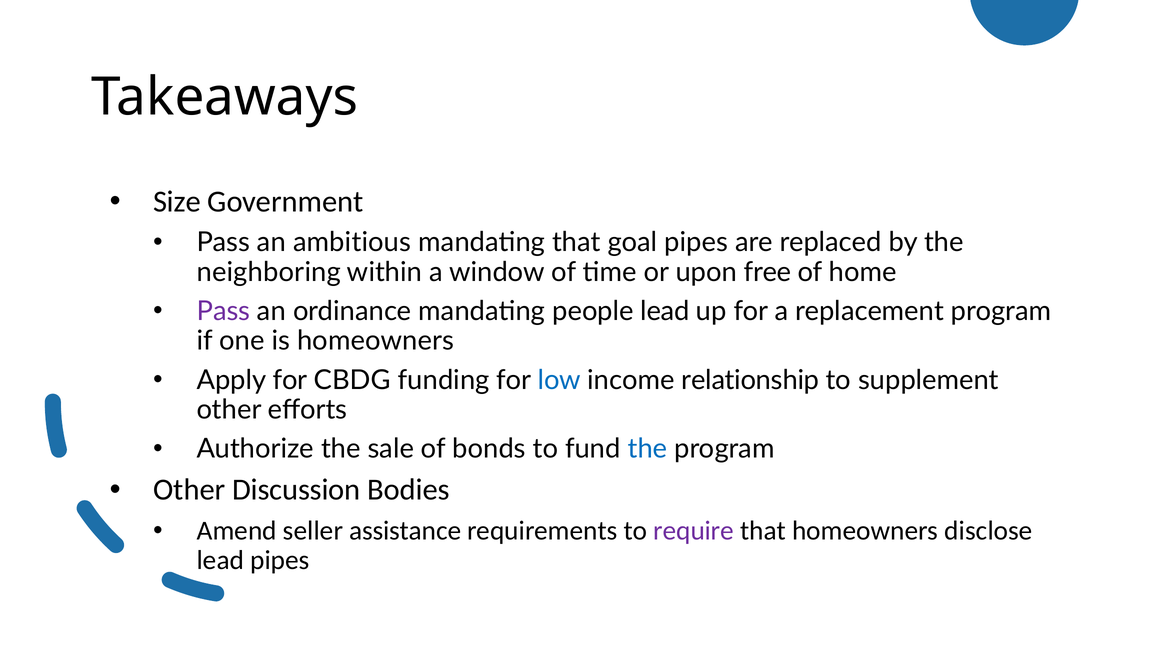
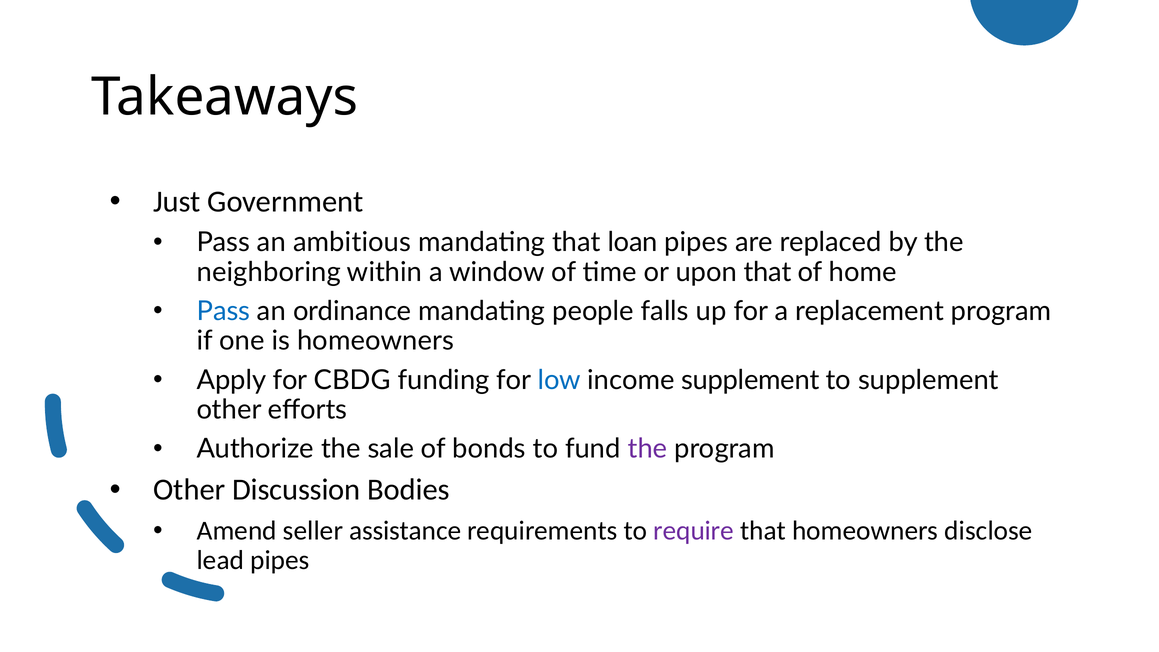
Size: Size -> Just
goal: goal -> loan
upon free: free -> that
Pass at (223, 311) colour: purple -> blue
people lead: lead -> falls
income relationship: relationship -> supplement
the at (647, 449) colour: blue -> purple
